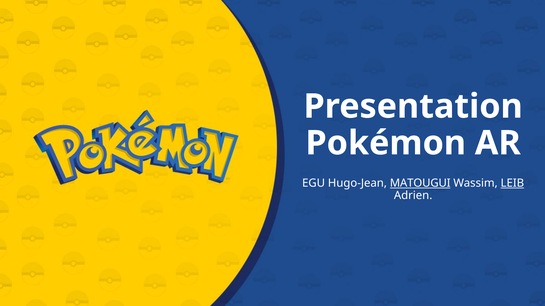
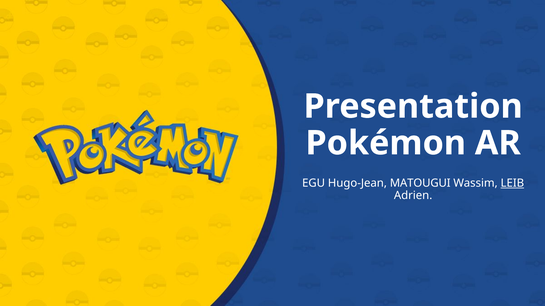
MATOUGUI underline: present -> none
